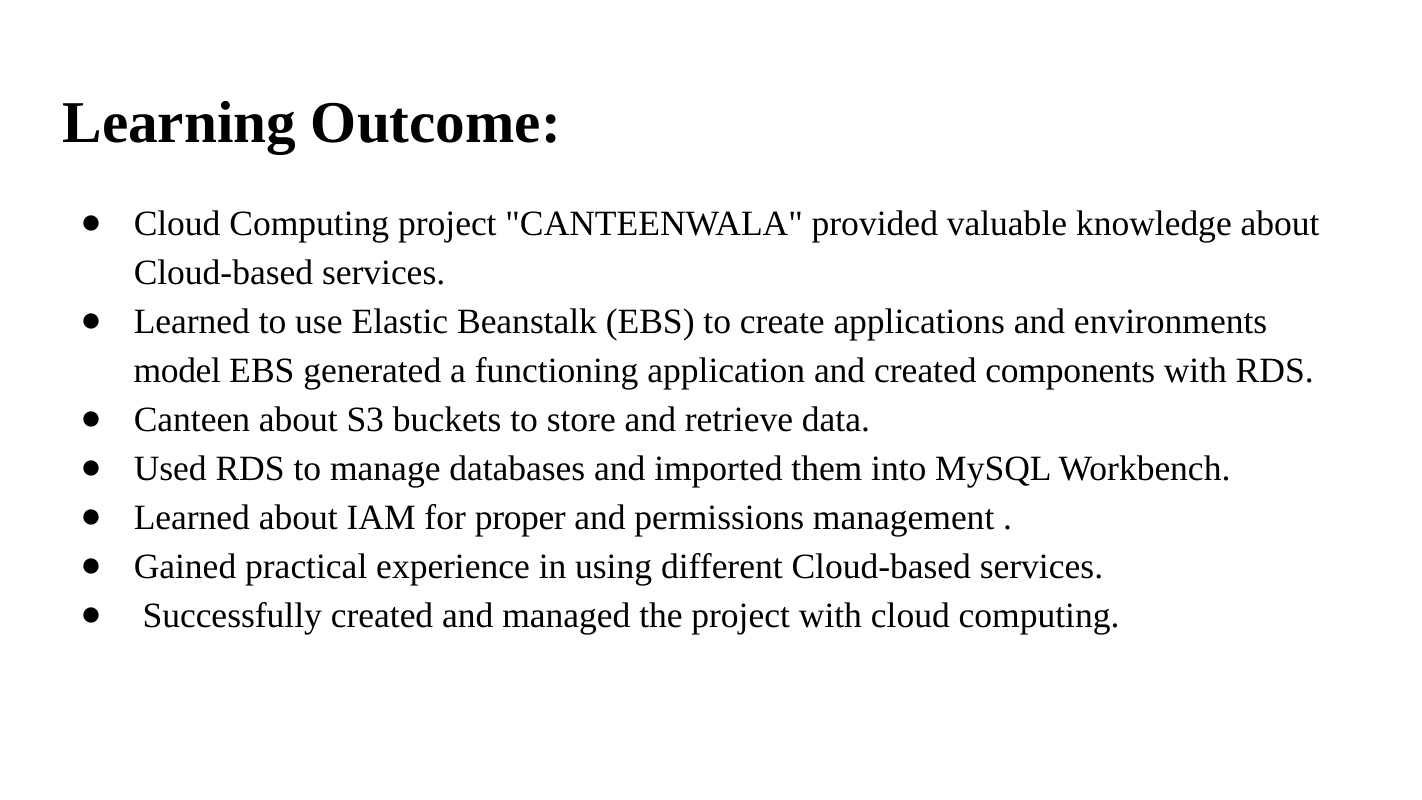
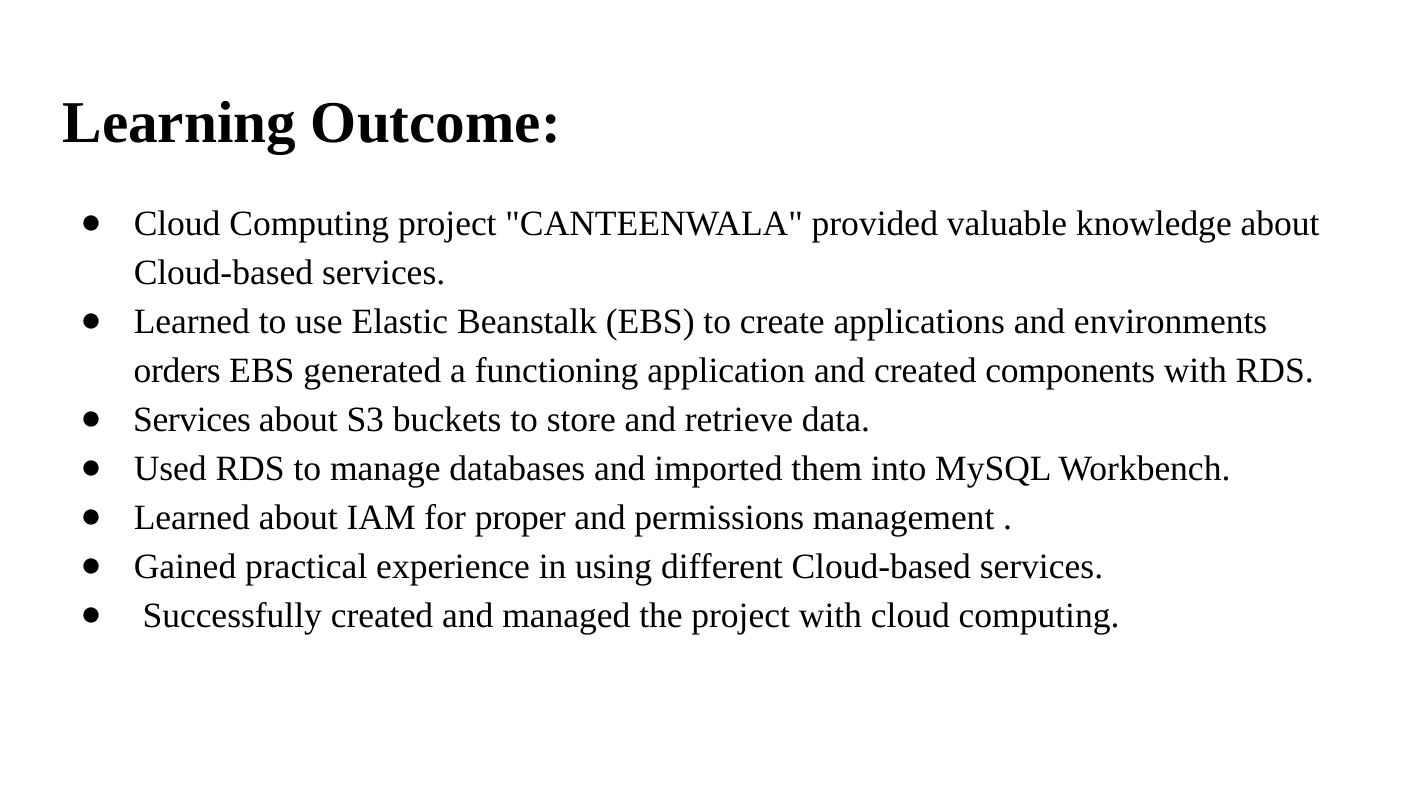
model: model -> orders
Canteen at (192, 420): Canteen -> Services
